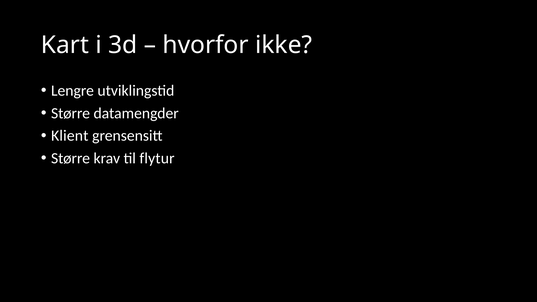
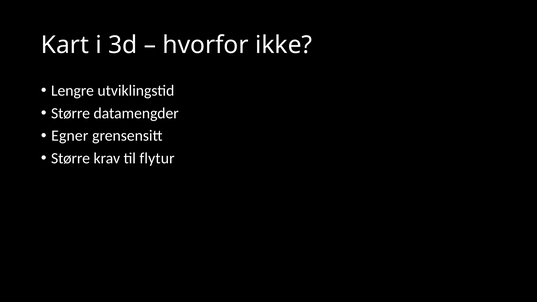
Klient: Klient -> Egner
